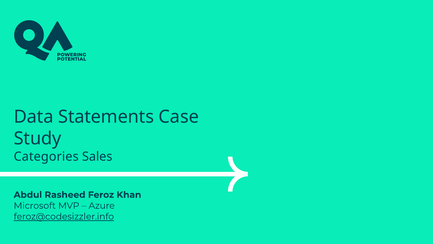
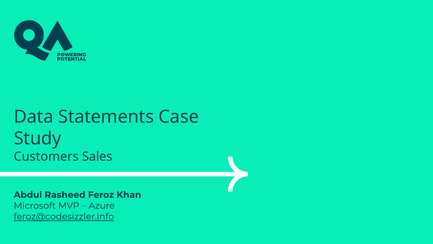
Categories: Categories -> Customers
